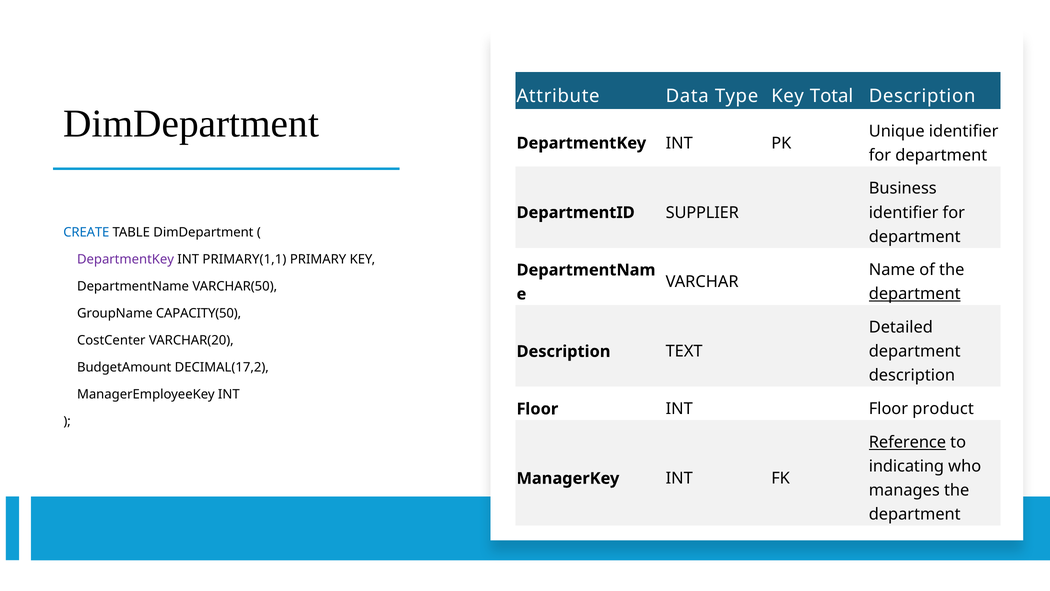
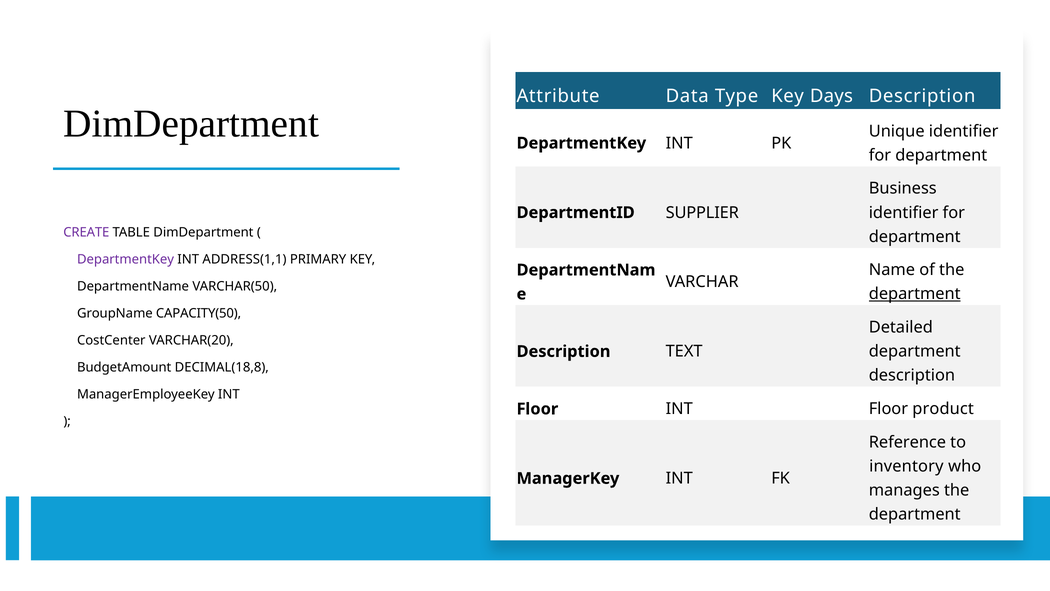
Total: Total -> Days
CREATE colour: blue -> purple
PRIMARY(1,1: PRIMARY(1,1 -> ADDRESS(1,1
DECIMAL(17,2: DECIMAL(17,2 -> DECIMAL(18,8
Reference underline: present -> none
indicating: indicating -> inventory
